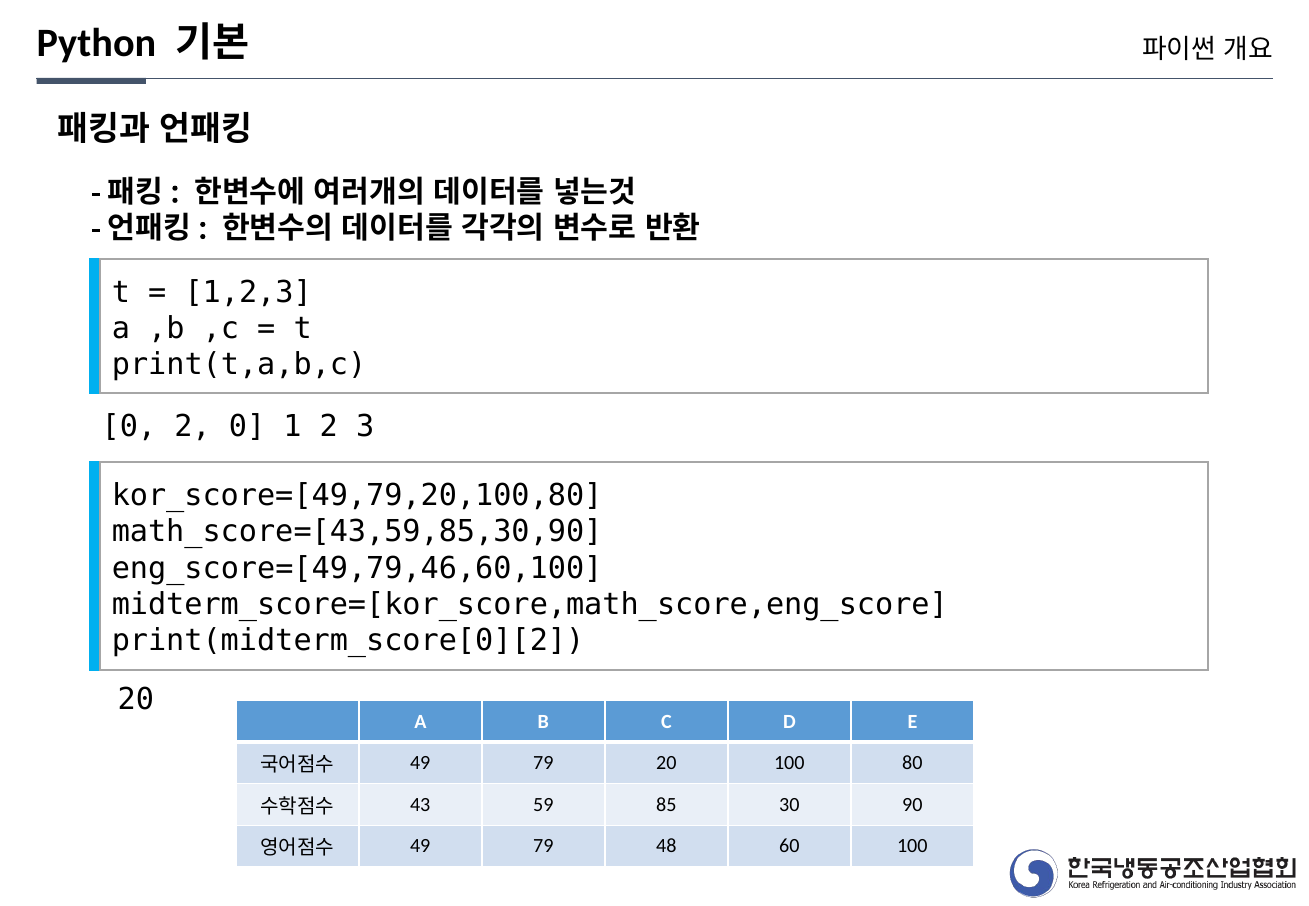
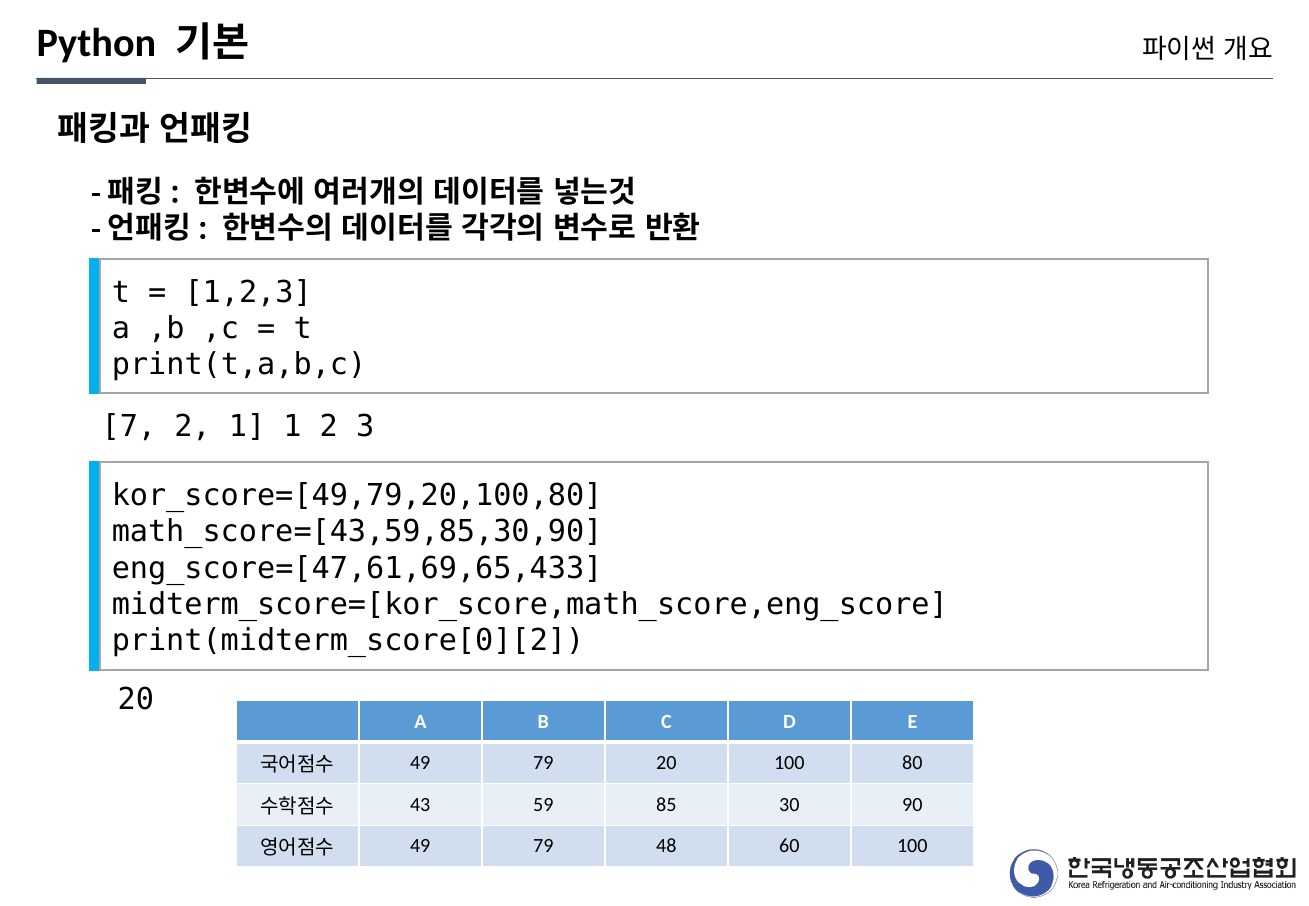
0 at (129, 427): 0 -> 7
2 0: 0 -> 1
eng_score=[49,79,46,60,100: eng_score=[49,79,46,60,100 -> eng_score=[47,61,69,65,433
